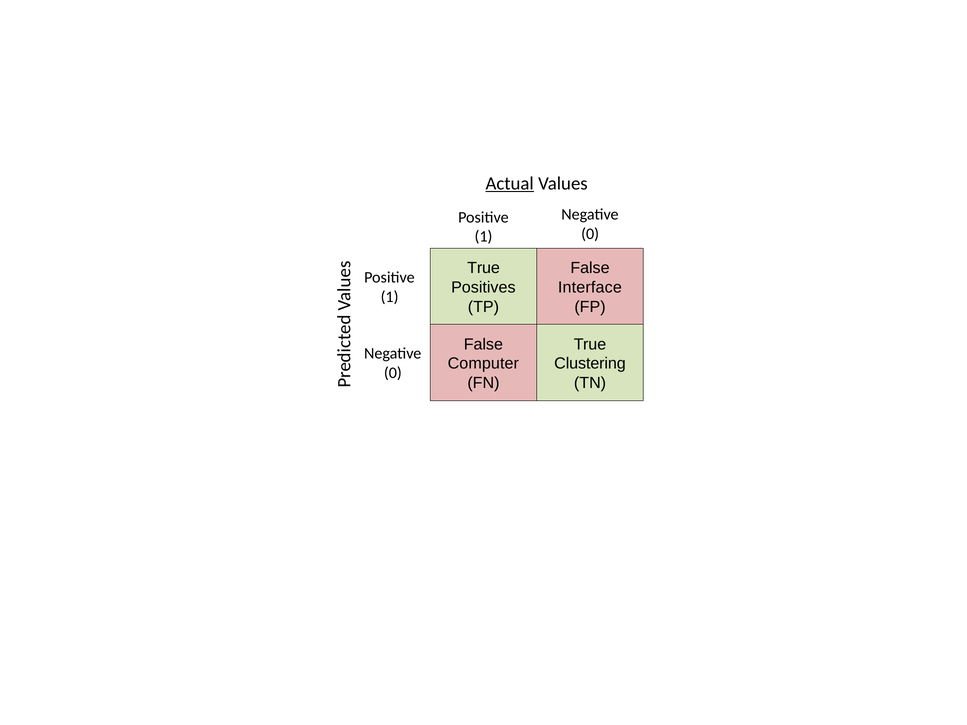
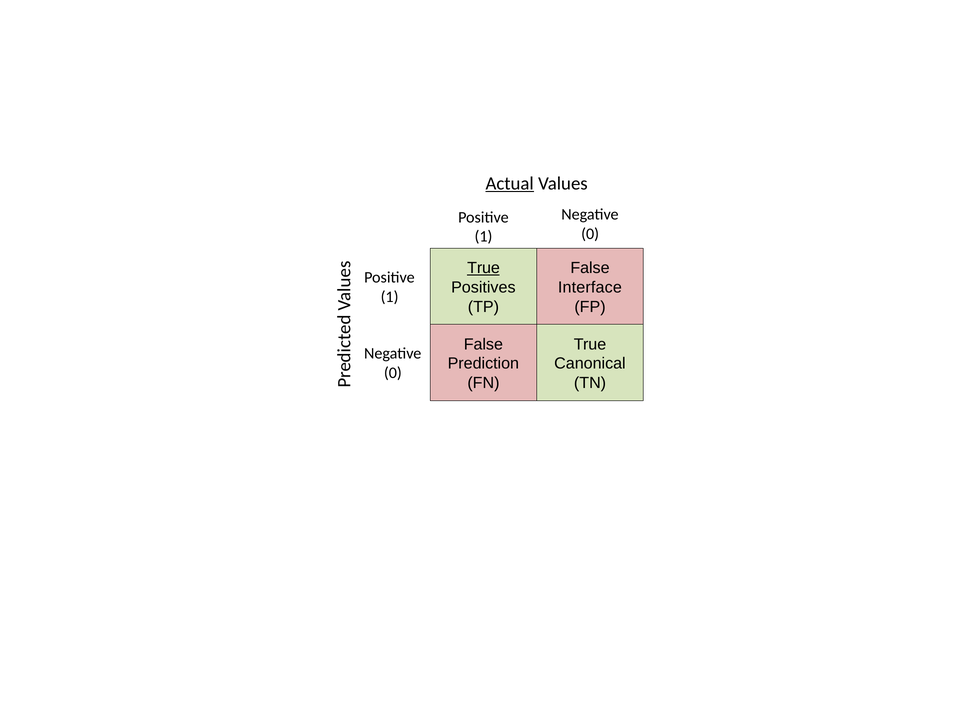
True at (484, 268) underline: none -> present
Computer: Computer -> Prediction
Clustering: Clustering -> Canonical
